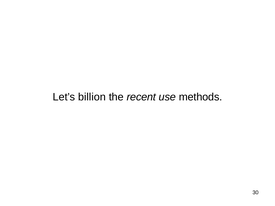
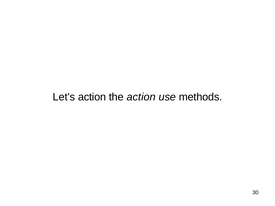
Let’s billion: billion -> action
the recent: recent -> action
